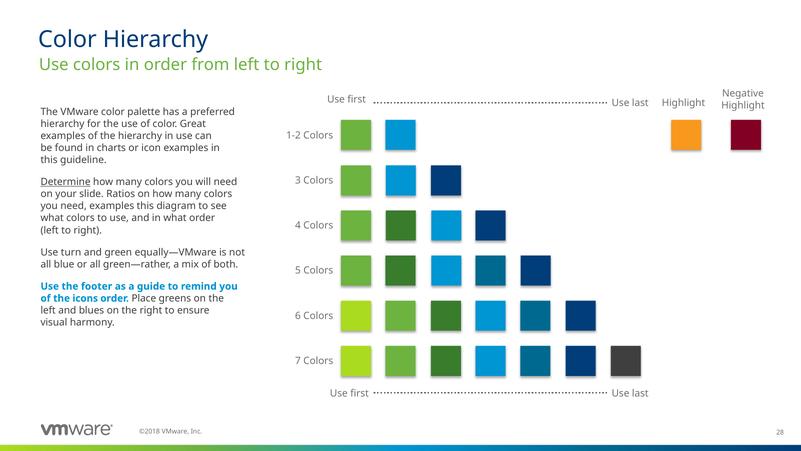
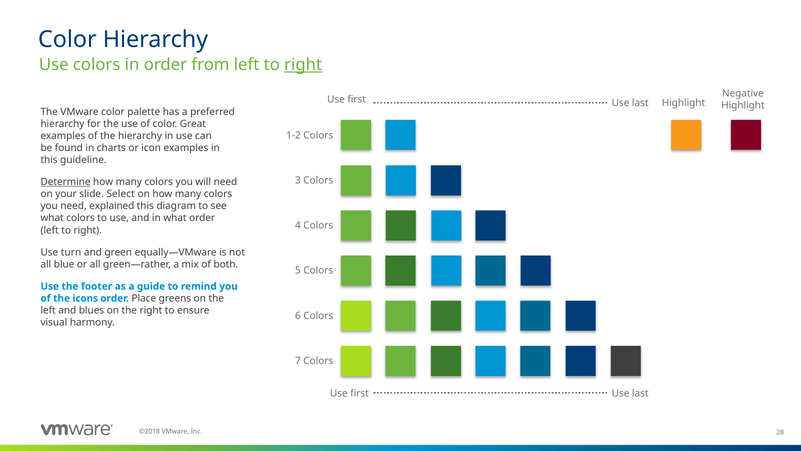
right at (303, 65) underline: none -> present
Ratios: Ratios -> Select
need examples: examples -> explained
